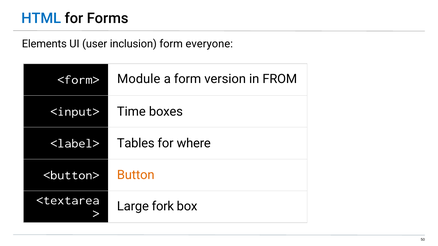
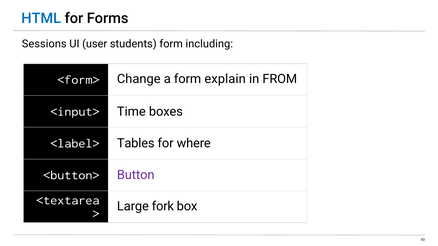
Elements: Elements -> Sessions
inclusion: inclusion -> students
everyone: everyone -> including
Module: Module -> Change
version: version -> explain
Button colour: orange -> purple
